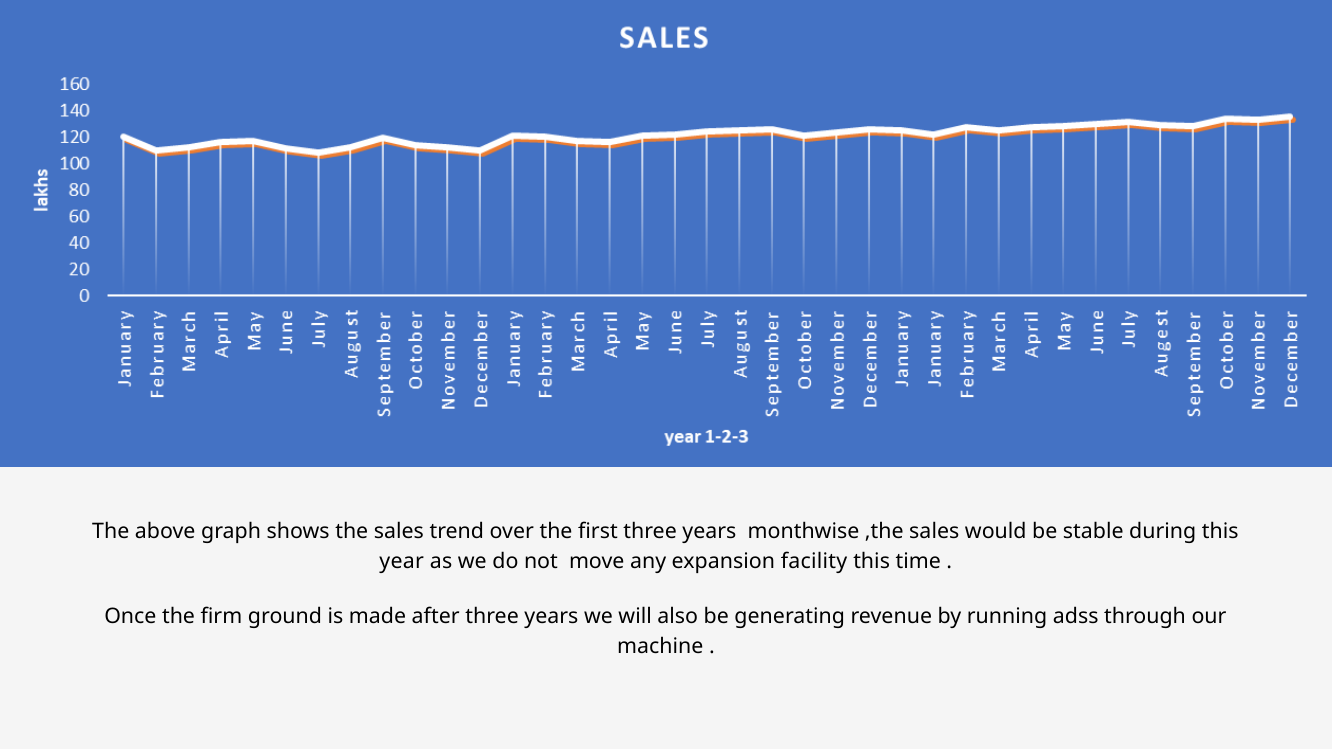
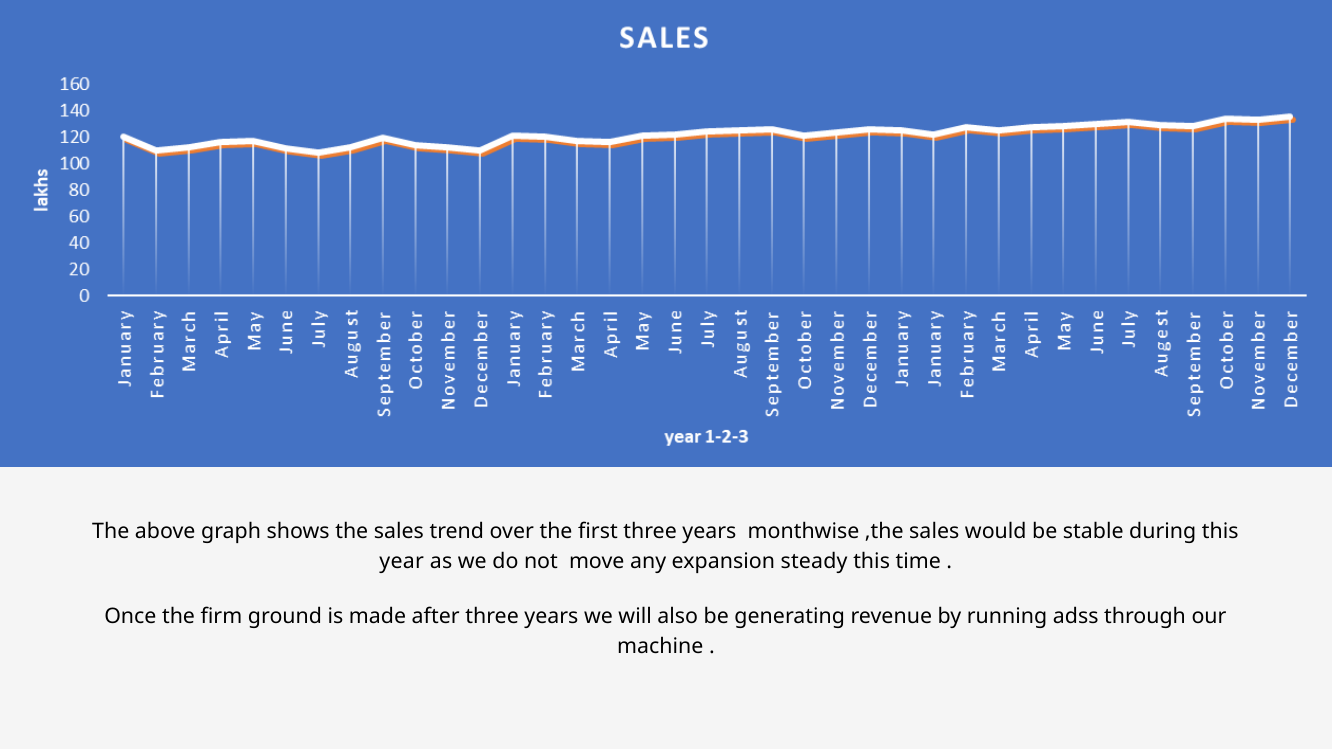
facility: facility -> steady
